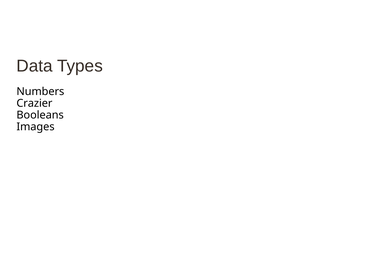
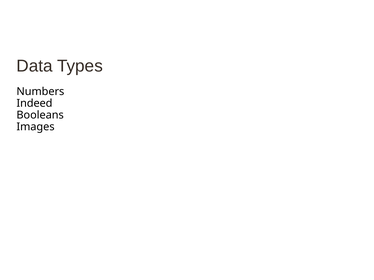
Crazier: Crazier -> Indeed
